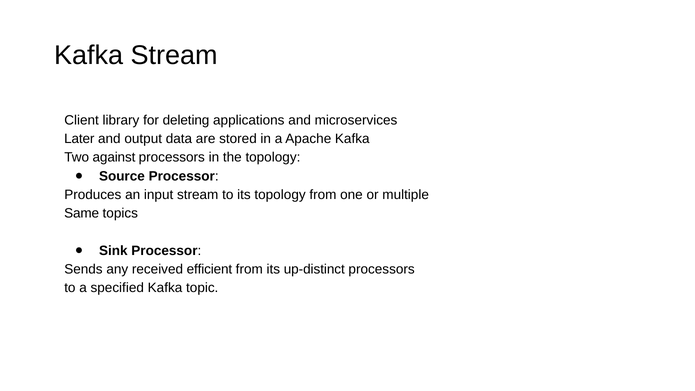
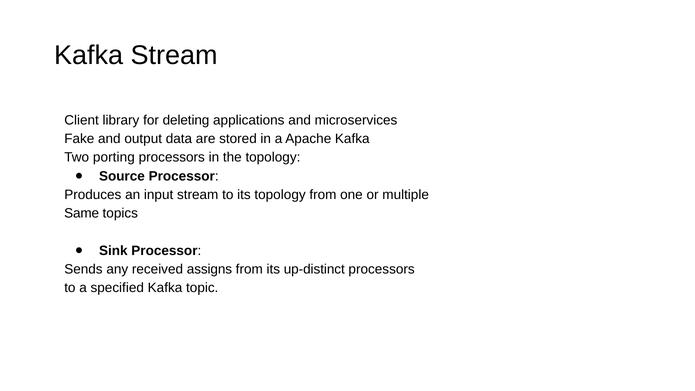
Later: Later -> Fake
against: against -> porting
efficient: efficient -> assigns
